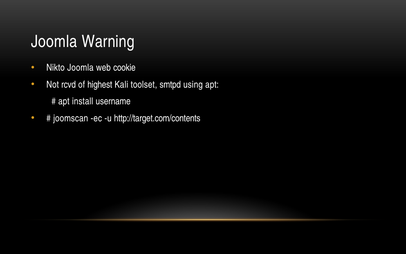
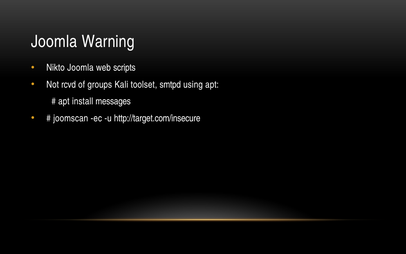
cookie: cookie -> scripts
highest: highest -> groups
username: username -> messages
http://target.com/contents: http://target.com/contents -> http://target.com/insecure
